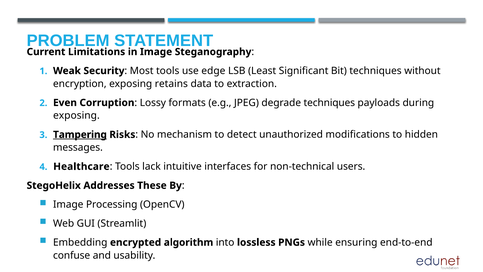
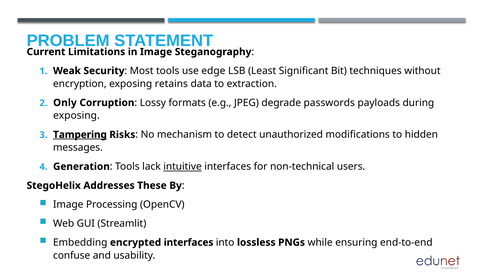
Even: Even -> Only
degrade techniques: techniques -> passwords
Healthcare: Healthcare -> Generation
intuitive underline: none -> present
encrypted algorithm: algorithm -> interfaces
